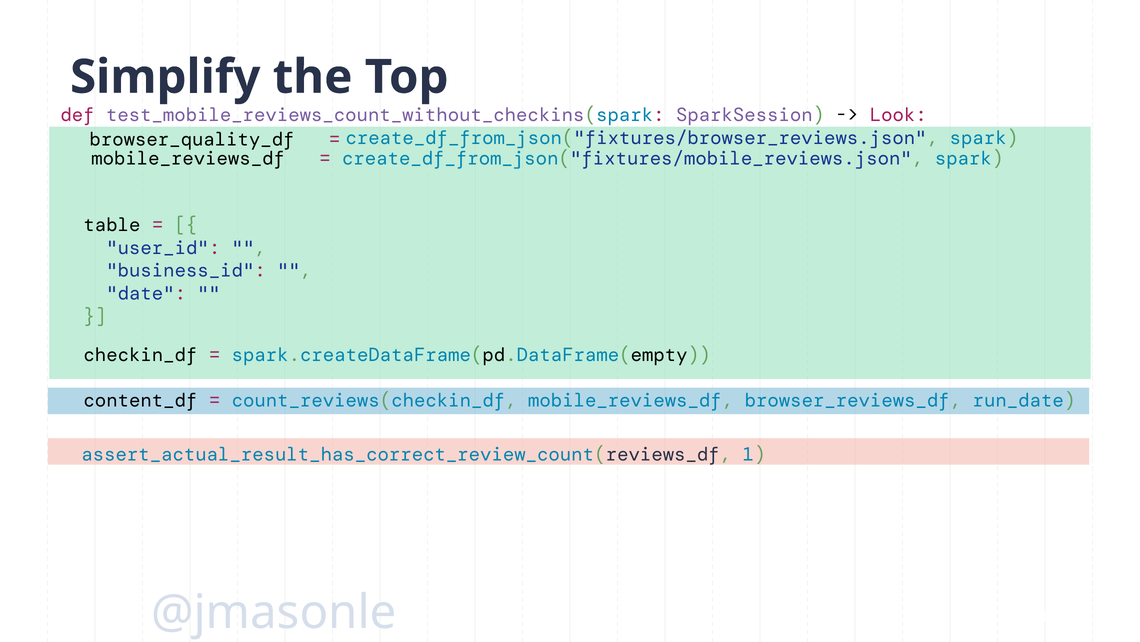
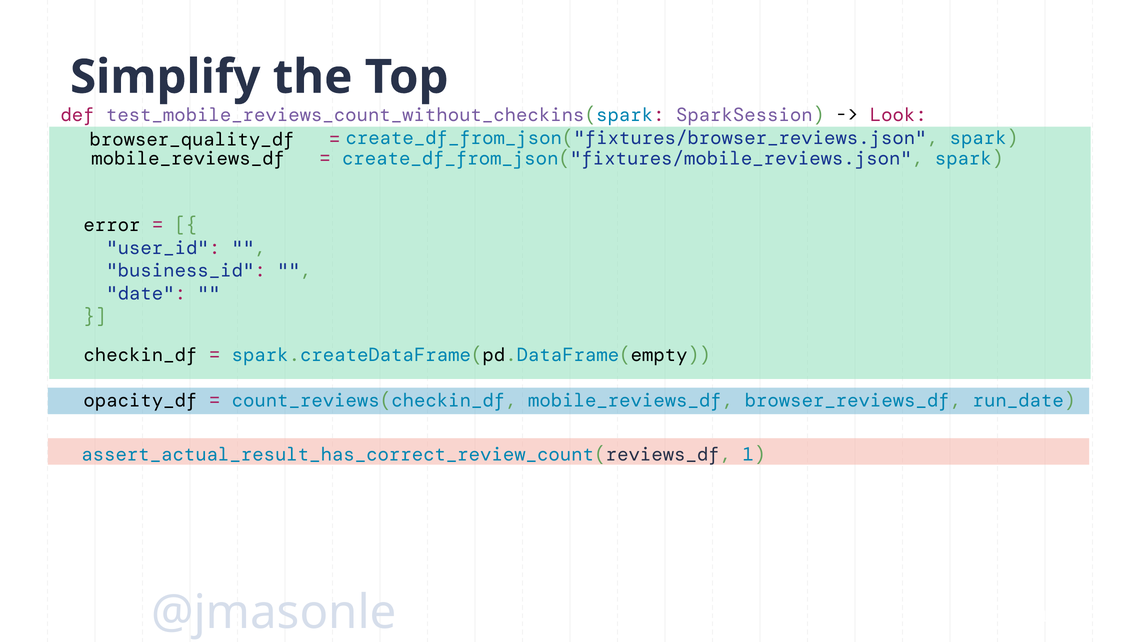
table: table -> error
content_df: content_df -> opacity_df
